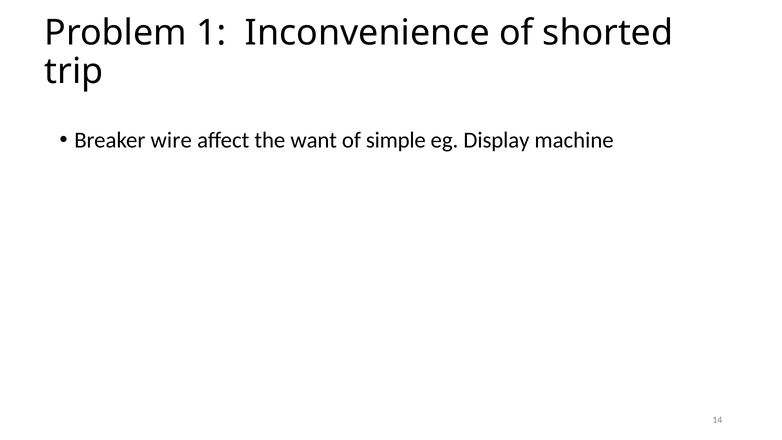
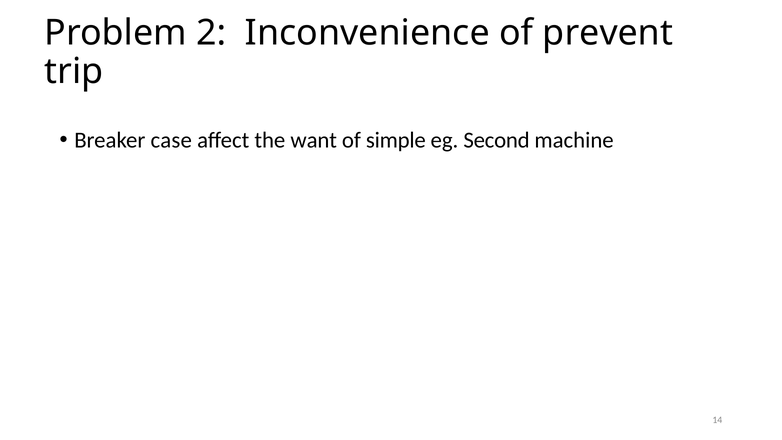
1: 1 -> 2
shorted: shorted -> prevent
wire: wire -> case
Display: Display -> Second
